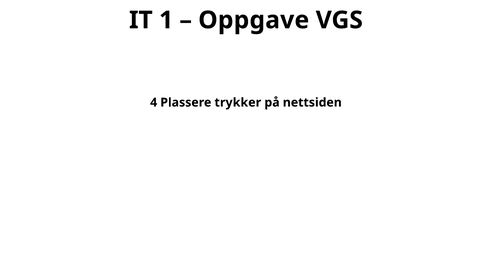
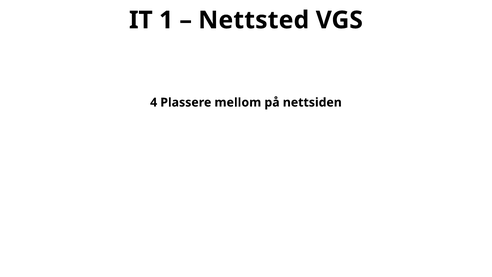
Oppgave: Oppgave -> Nettsted
trykker: trykker -> mellom
